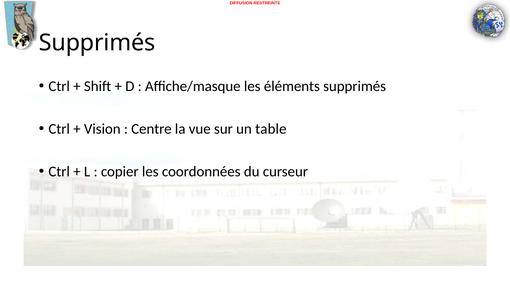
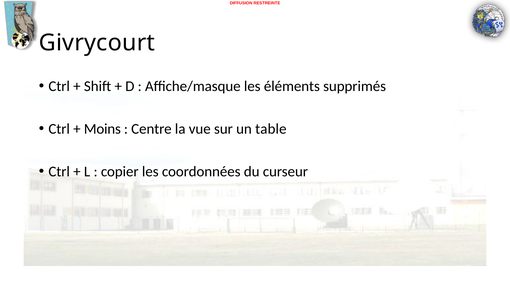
Supprimés at (97, 43): Supprimés -> Givrycourt
Vision: Vision -> Moins
